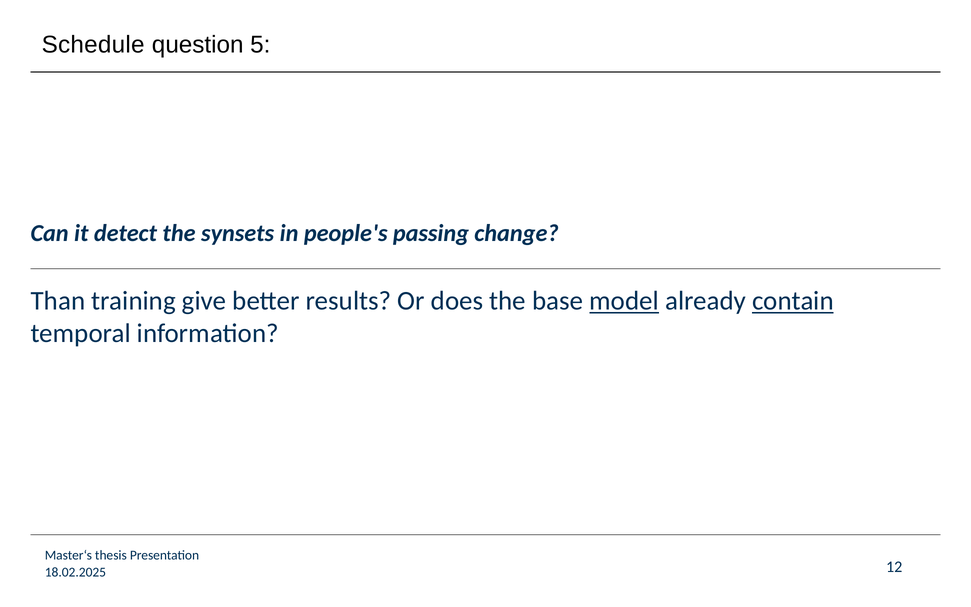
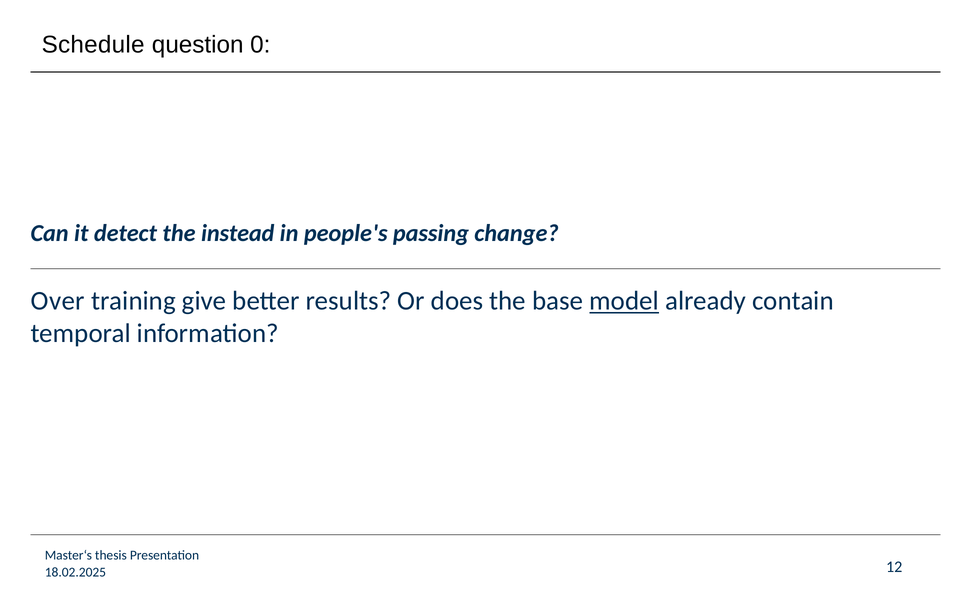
5: 5 -> 0
synsets: synsets -> instead
Than: Than -> Over
contain underline: present -> none
